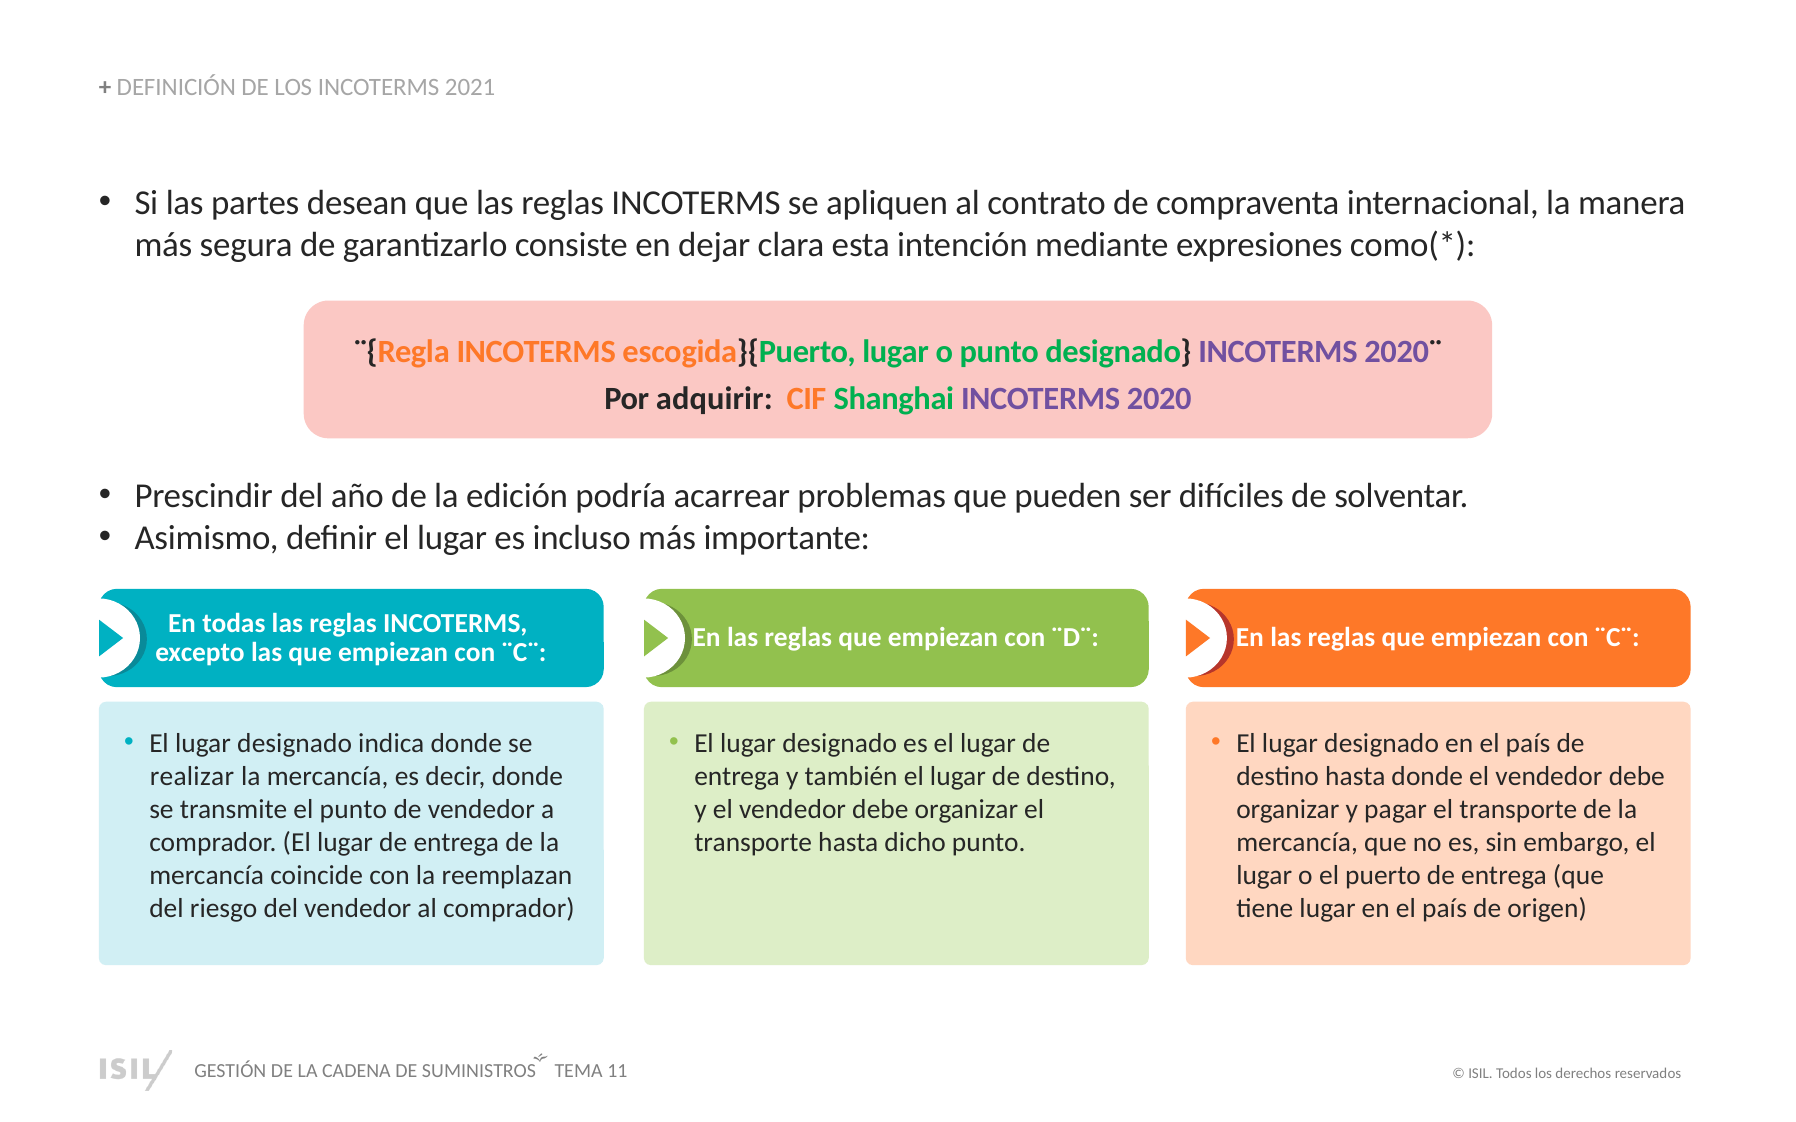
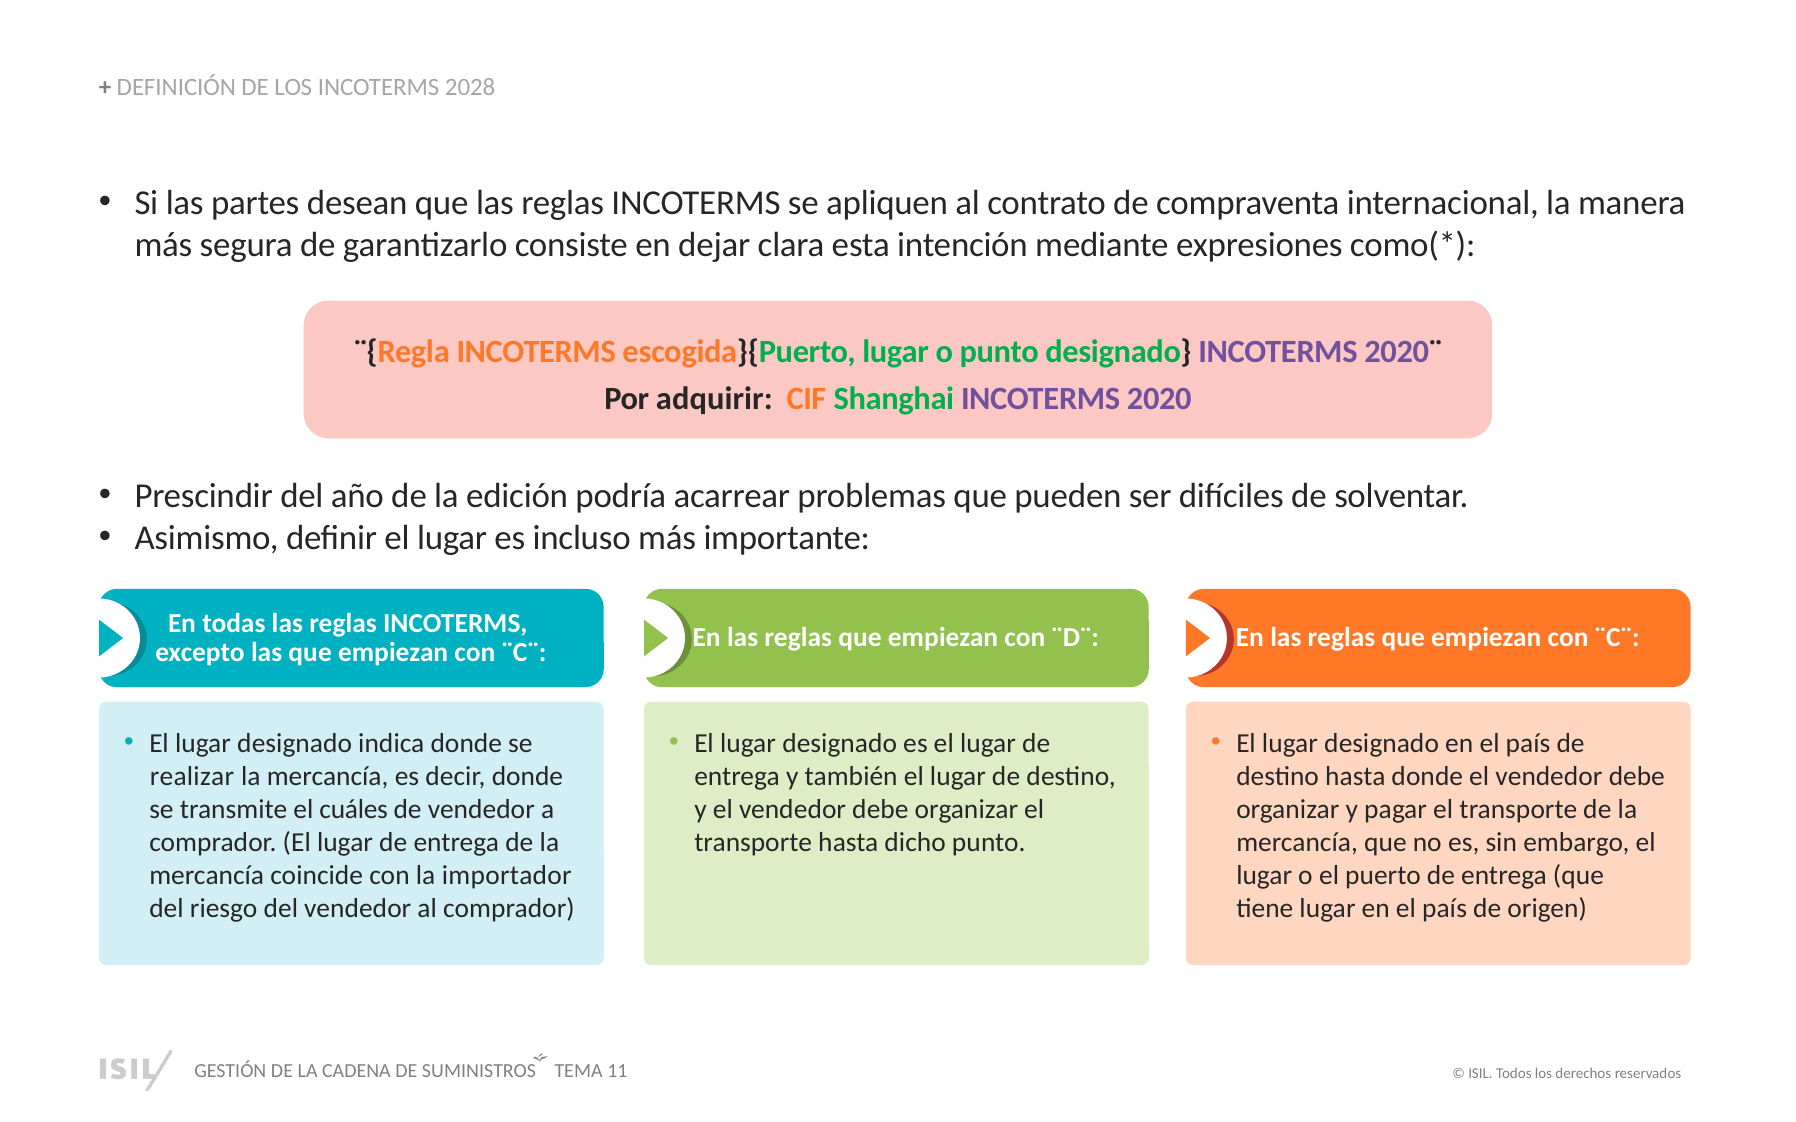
2021: 2021 -> 2028
el punto: punto -> cuáles
reemplazan: reemplazan -> importador
